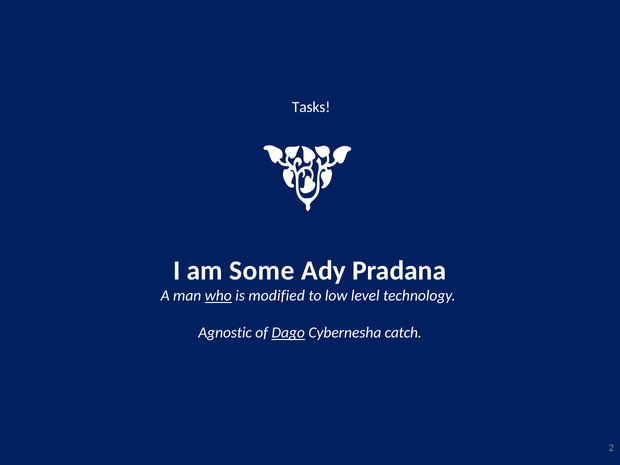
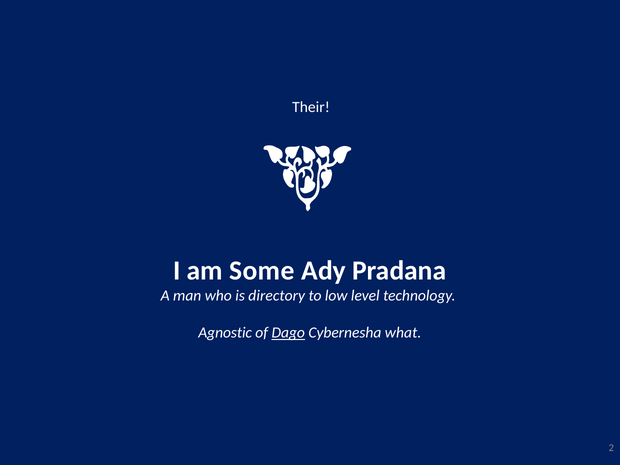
Tasks: Tasks -> Their
who underline: present -> none
modified: modified -> directory
catch: catch -> what
